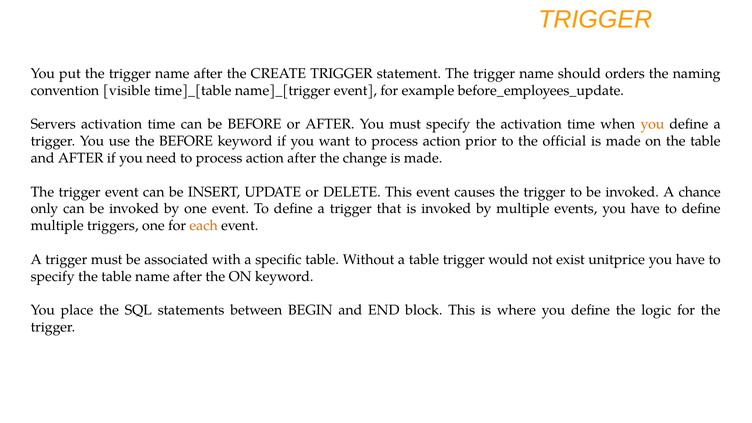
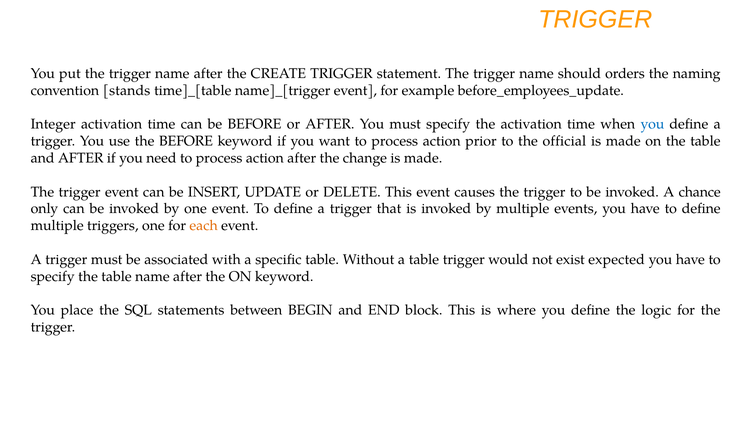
visible: visible -> stands
Servers: Servers -> Integer
you at (652, 124) colour: orange -> blue
unitprice: unitprice -> expected
